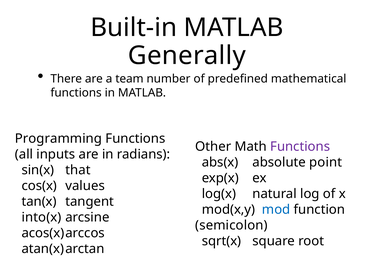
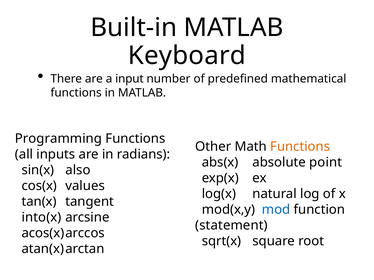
Generally: Generally -> Keyboard
team: team -> input
Functions at (300, 147) colour: purple -> orange
that: that -> also
semicolon: semicolon -> statement
